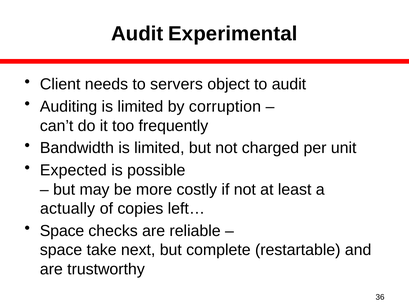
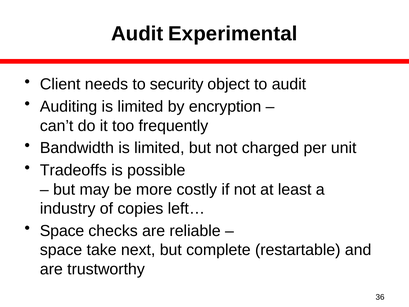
servers: servers -> security
corruption: corruption -> encryption
Expected: Expected -> Tradeoffs
actually: actually -> industry
